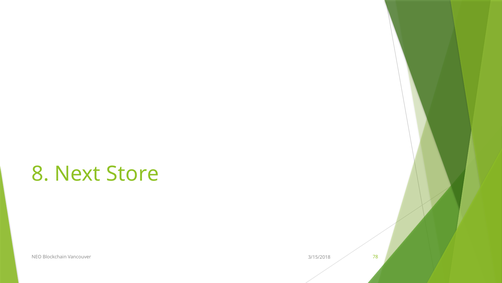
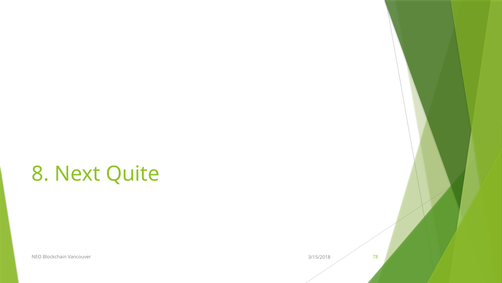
Store: Store -> Quite
